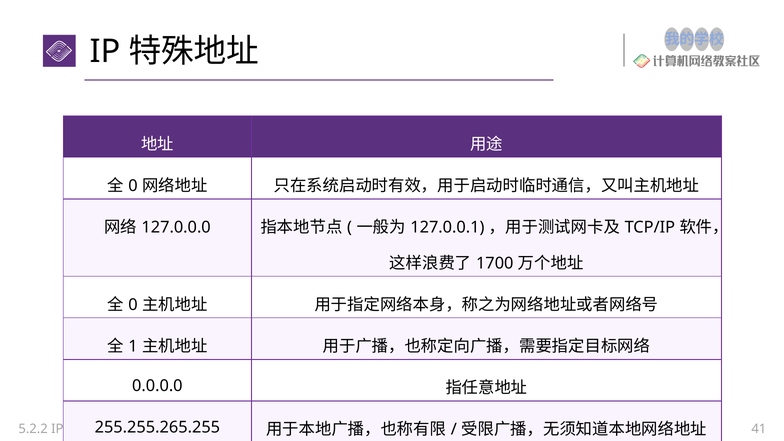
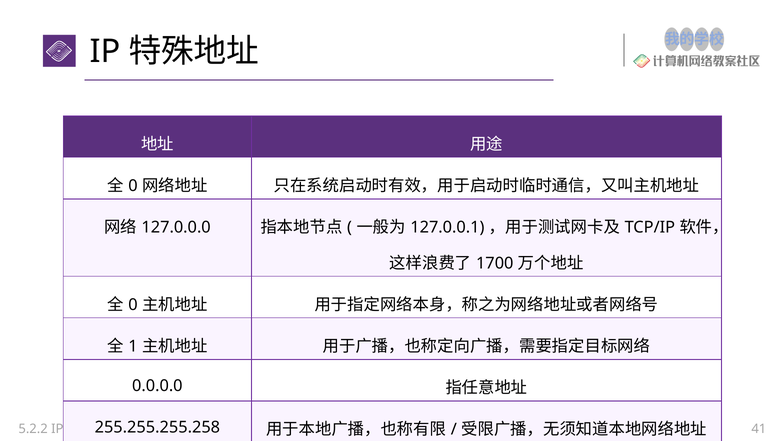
255.255.265.255: 255.255.265.255 -> 255.255.255.258
